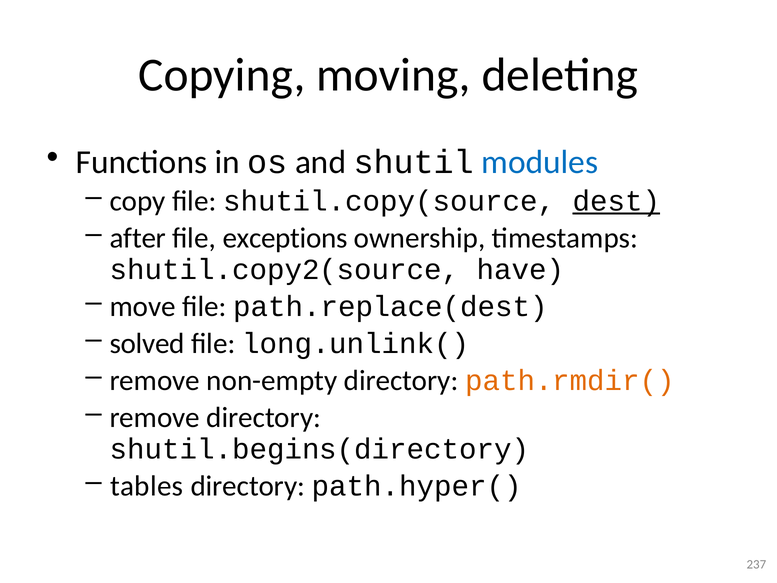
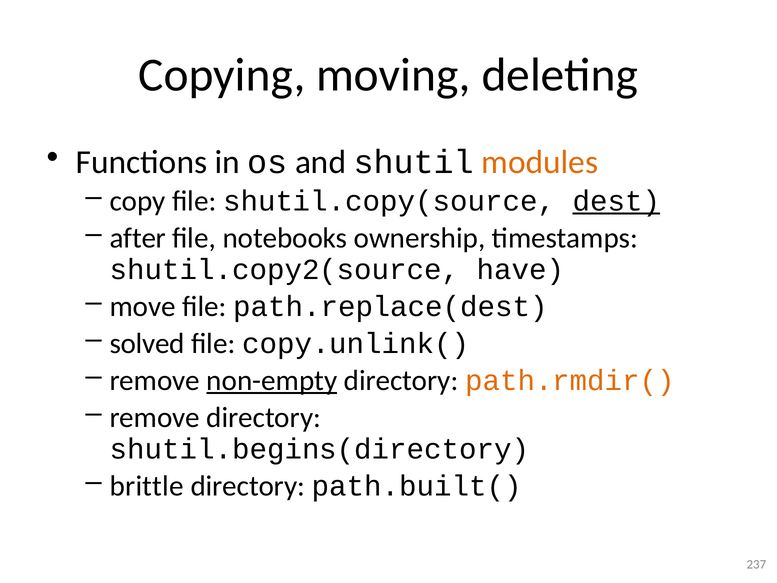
modules colour: blue -> orange
exceptions: exceptions -> notebooks
long.unlink(: long.unlink( -> copy.unlink(
non-empty underline: none -> present
tables: tables -> brittle
path.hyper(: path.hyper( -> path.built(
